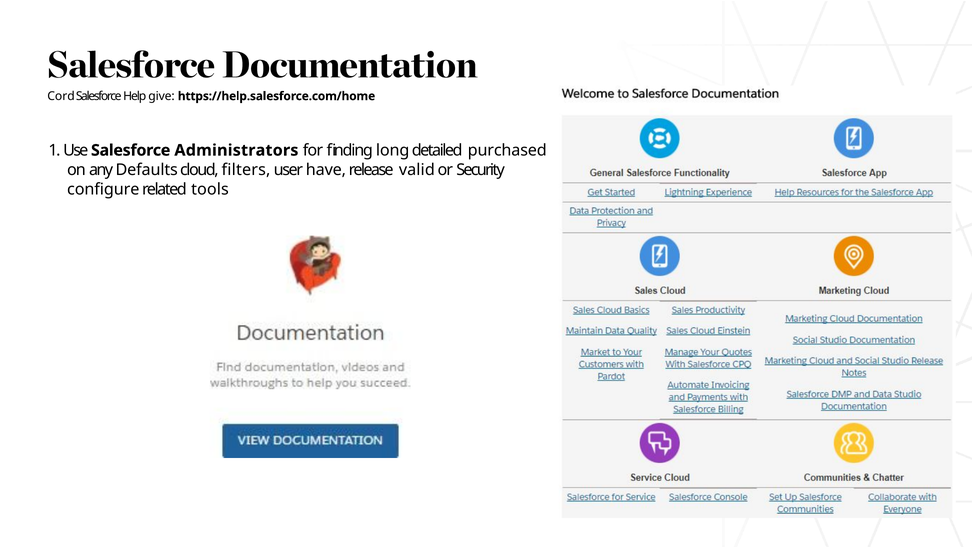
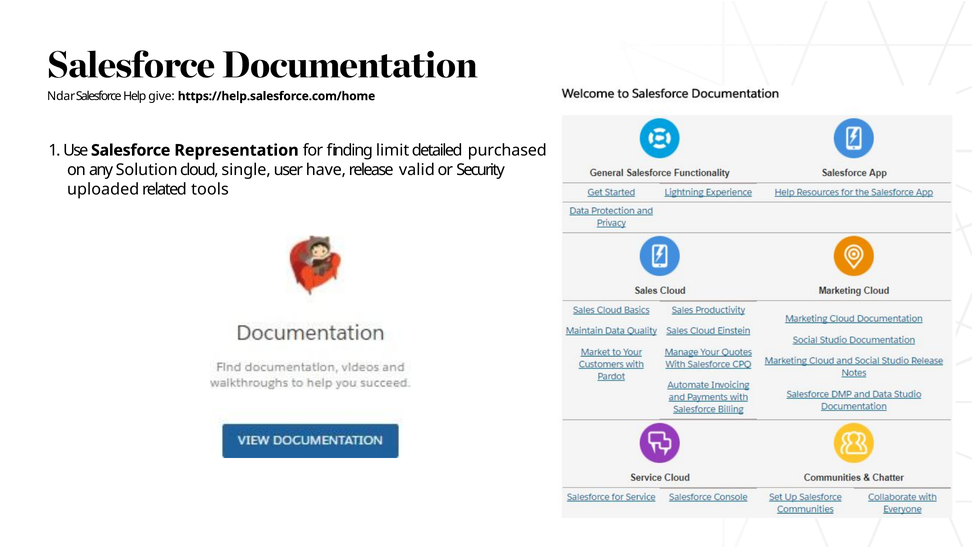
Cord: Cord -> Ndar
Administrators: Administrators -> Representation
long: long -> limit
Defaults: Defaults -> Solution
filters: filters -> single
configure: configure -> uploaded
